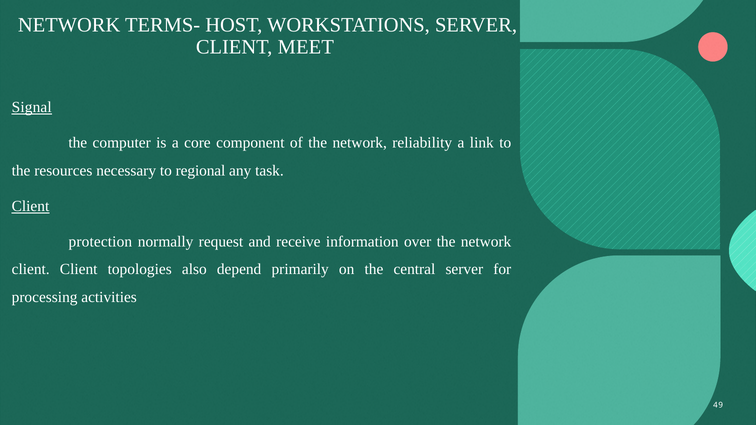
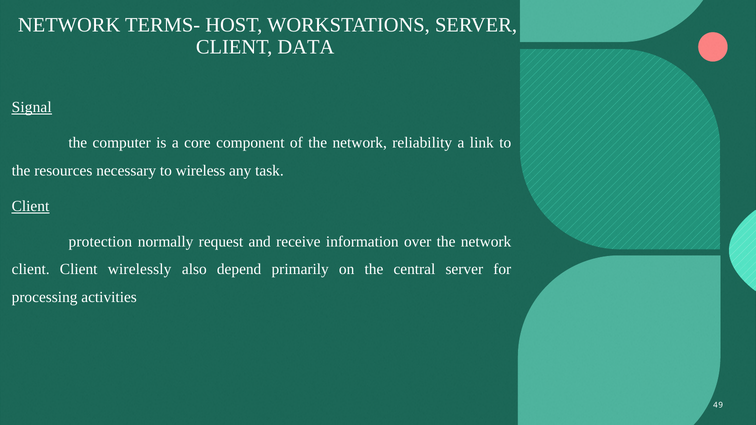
MEET: MEET -> DATA
regional: regional -> wireless
topologies: topologies -> wirelessly
